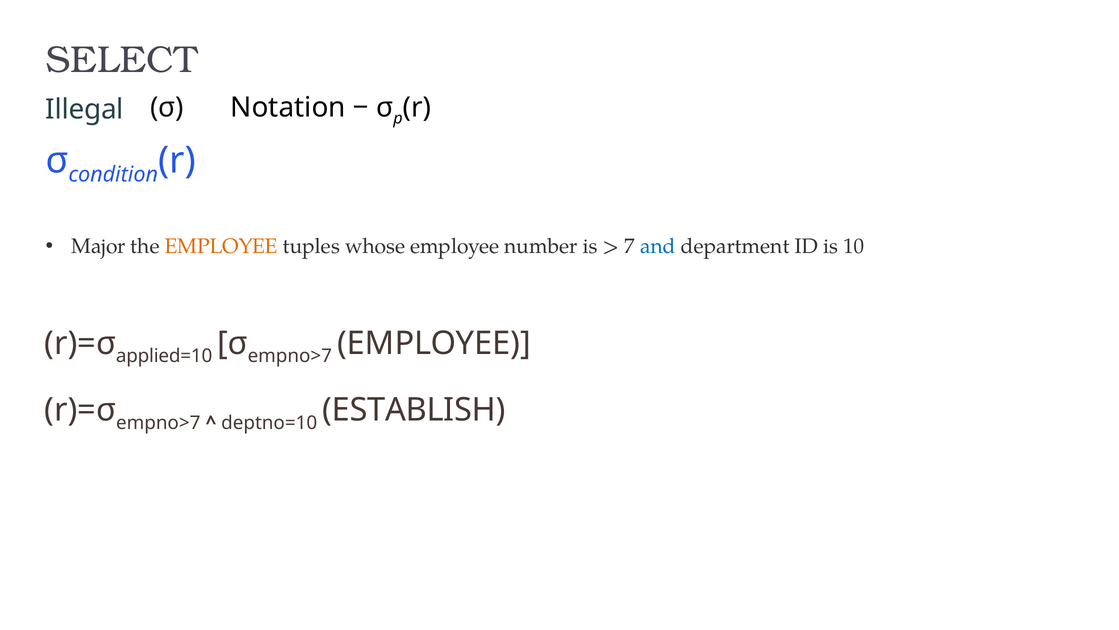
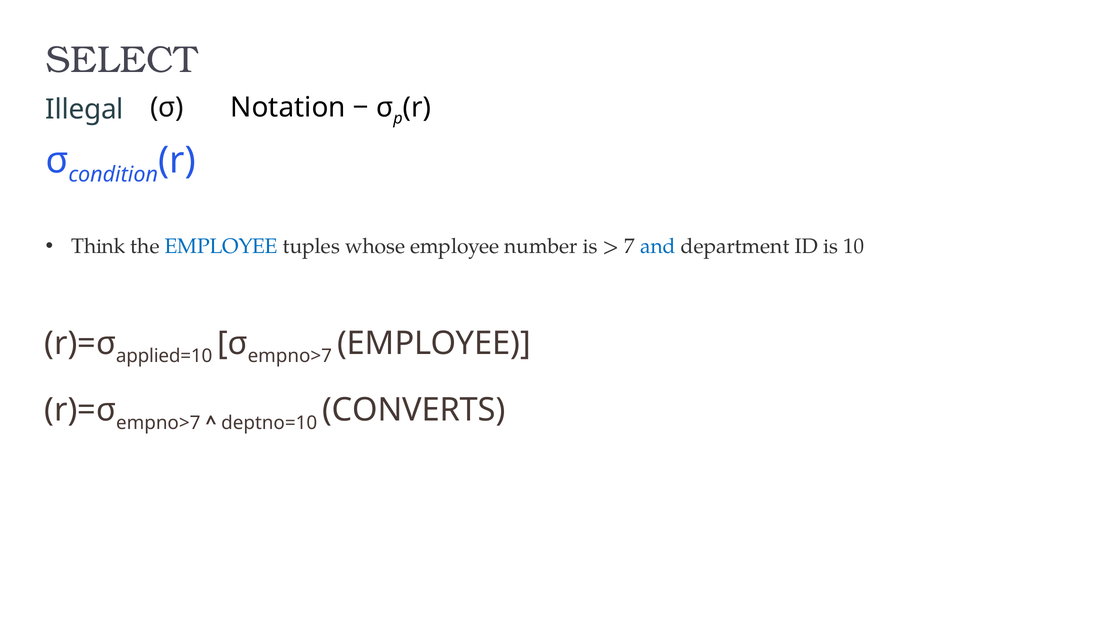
Major: Major -> Think
EMPLOYEE at (221, 246) colour: orange -> blue
ESTABLISH: ESTABLISH -> CONVERTS
